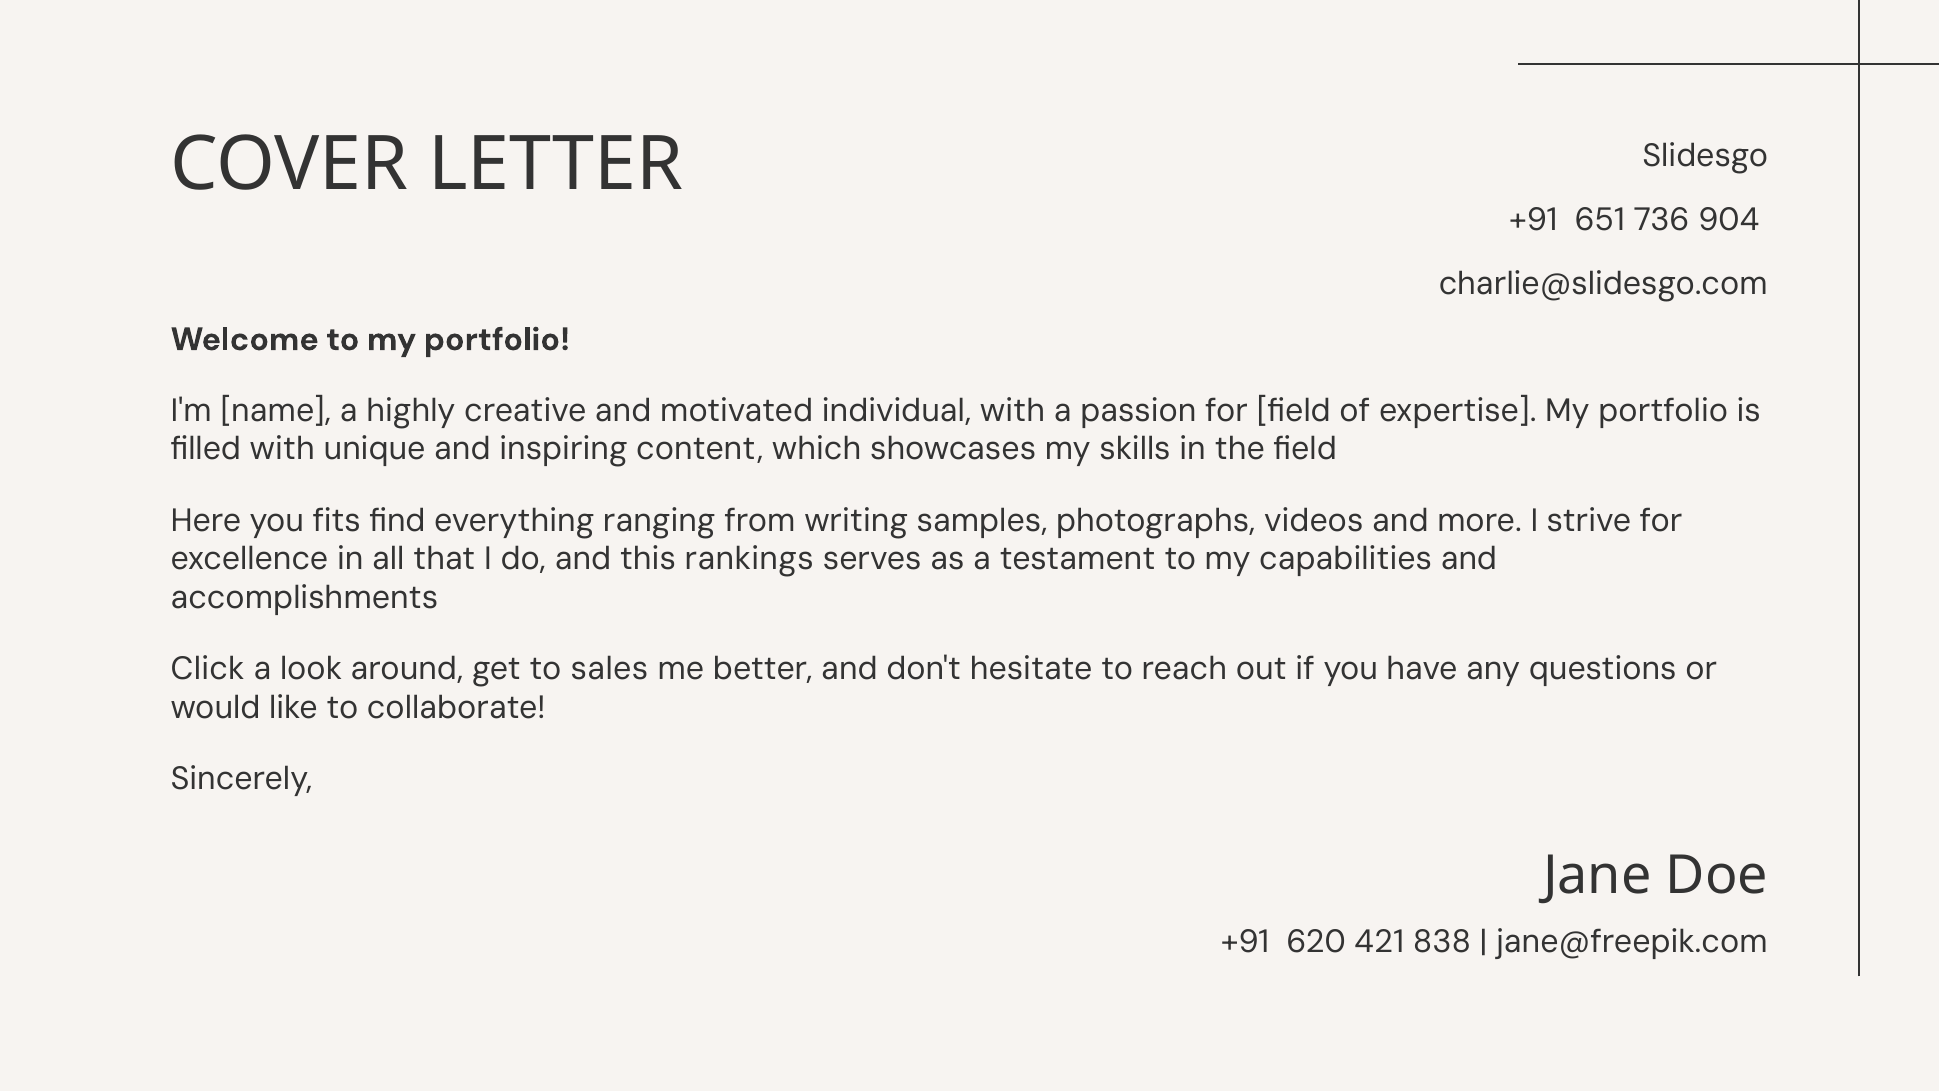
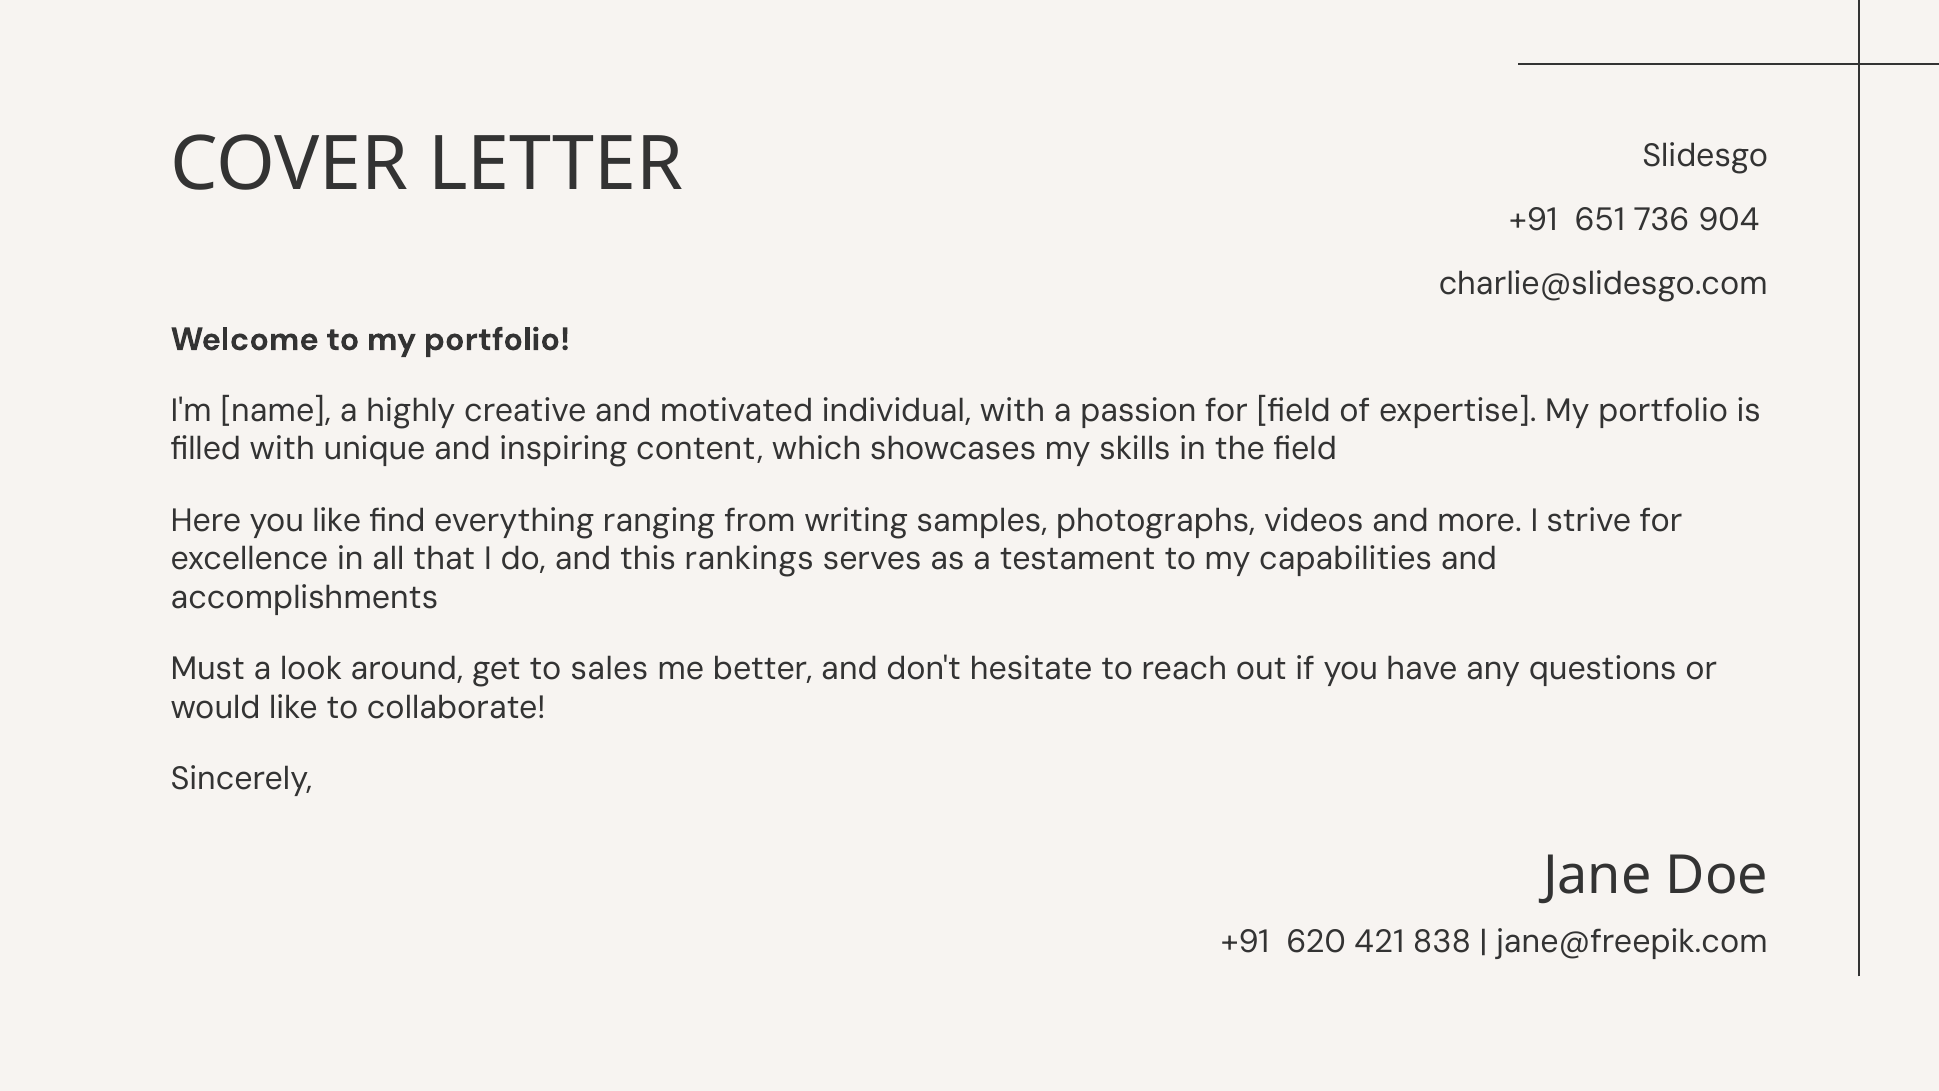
you fits: fits -> like
Click: Click -> Must
